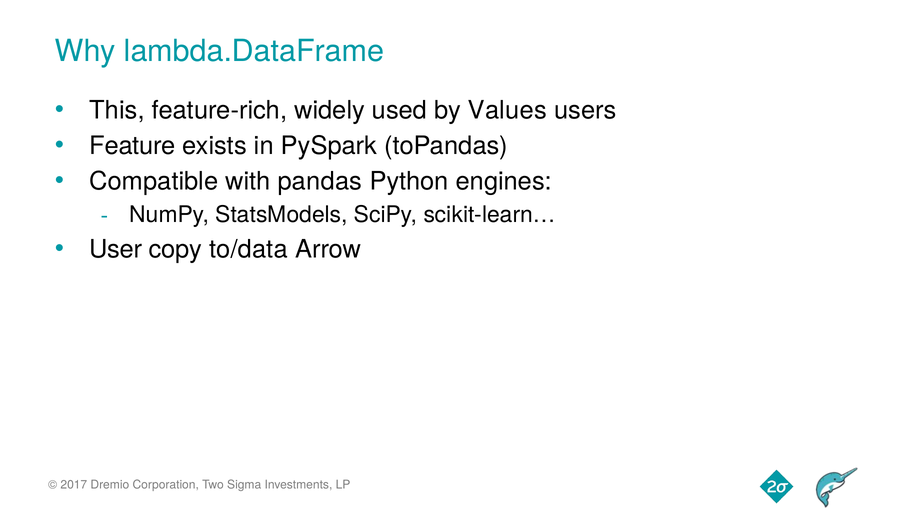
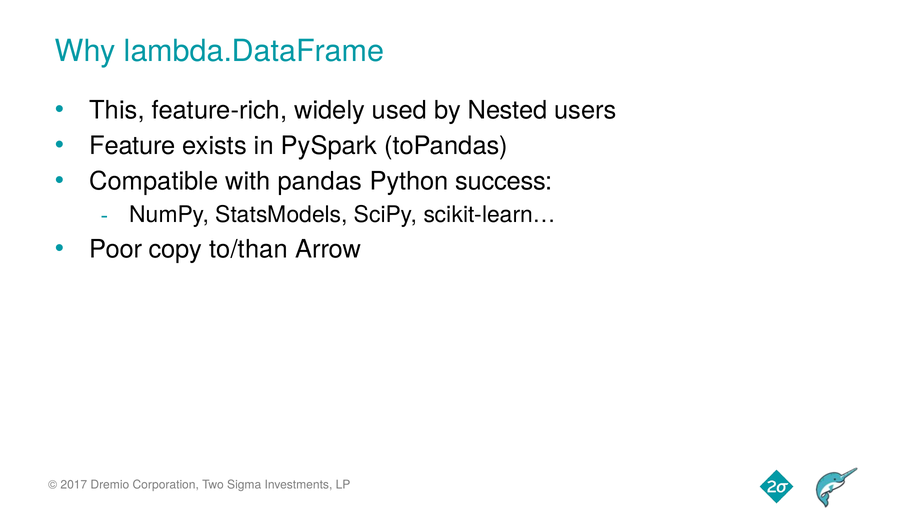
Values: Values -> Nested
engines: engines -> success
User: User -> Poor
to/data: to/data -> to/than
